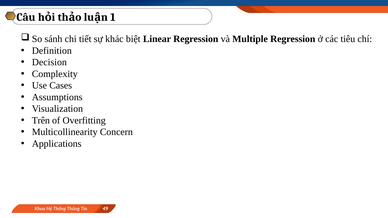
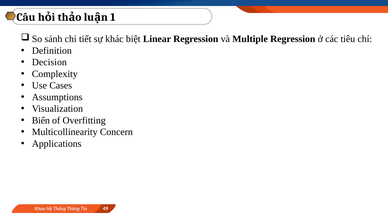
Trên: Trên -> Biến
